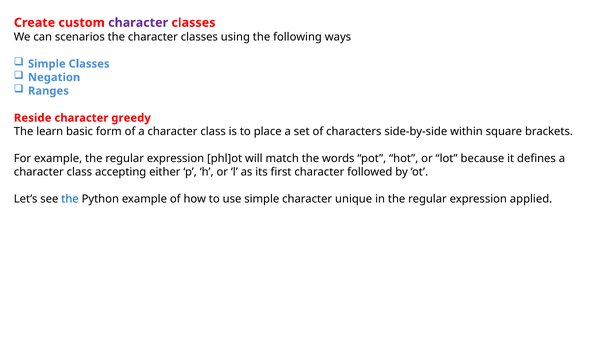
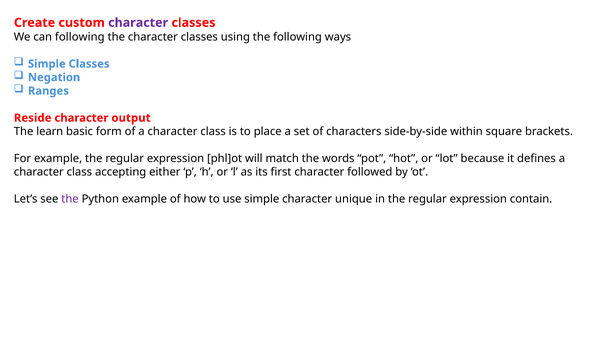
can scenarios: scenarios -> following
greedy: greedy -> output
the at (70, 199) colour: blue -> purple
applied: applied -> contain
